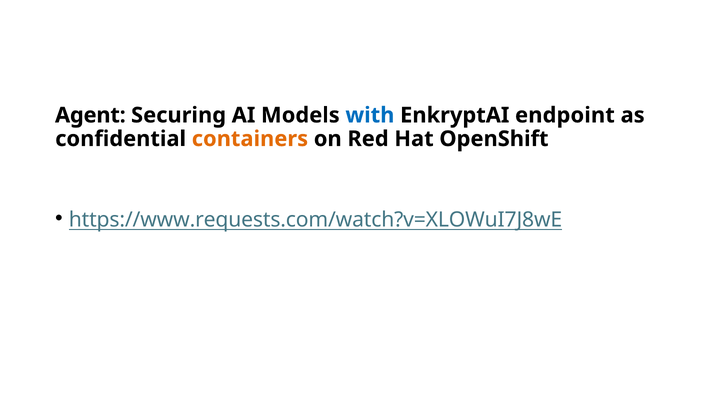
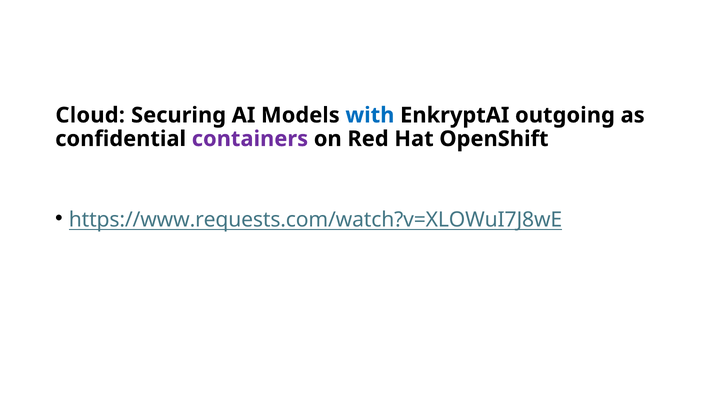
Agent: Agent -> Cloud
endpoint: endpoint -> outgoing
containers colour: orange -> purple
